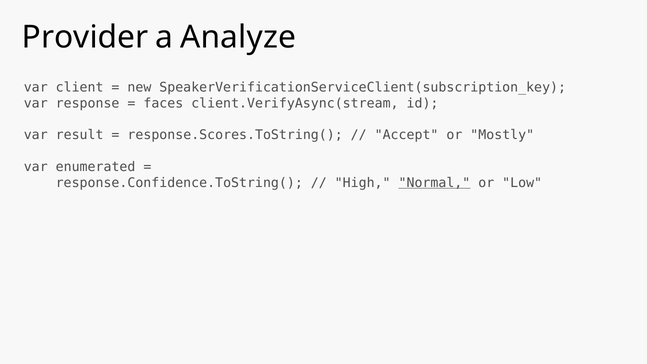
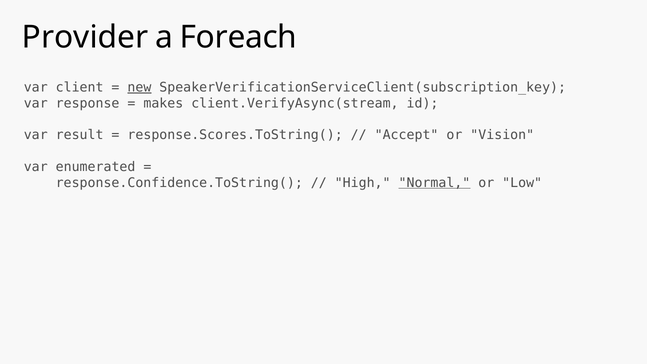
Analyze: Analyze -> Foreach
new underline: none -> present
faces: faces -> makes
Mostly: Mostly -> Vision
